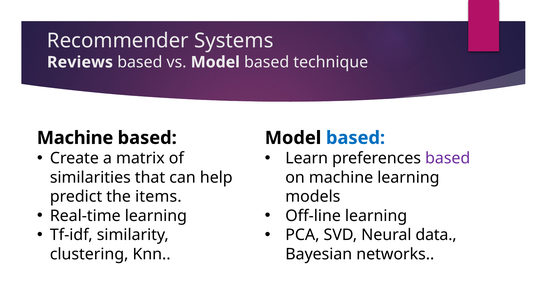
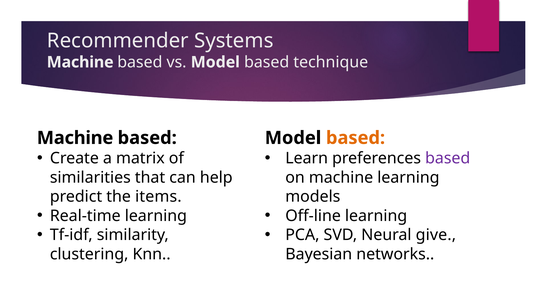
Reviews at (80, 62): Reviews -> Machine
based at (356, 138) colour: blue -> orange
data: data -> give
